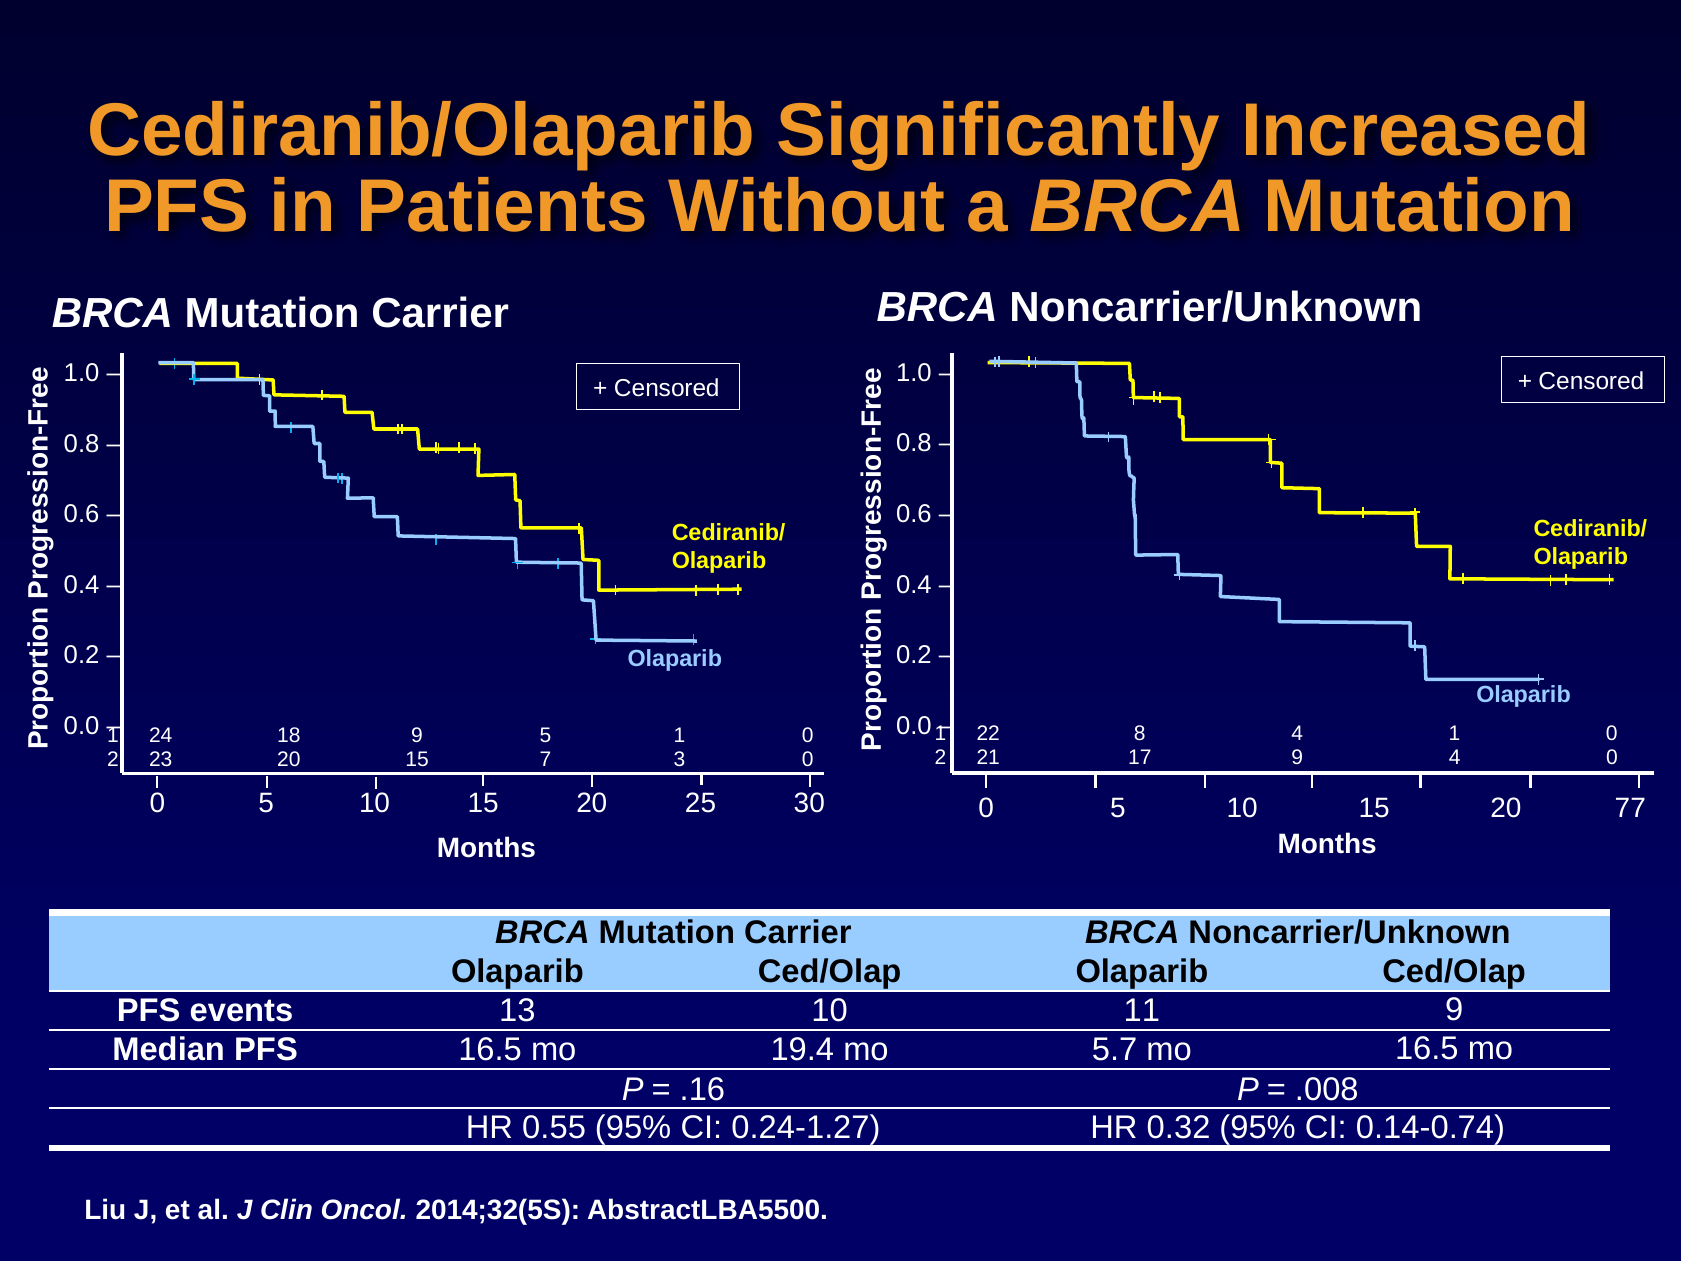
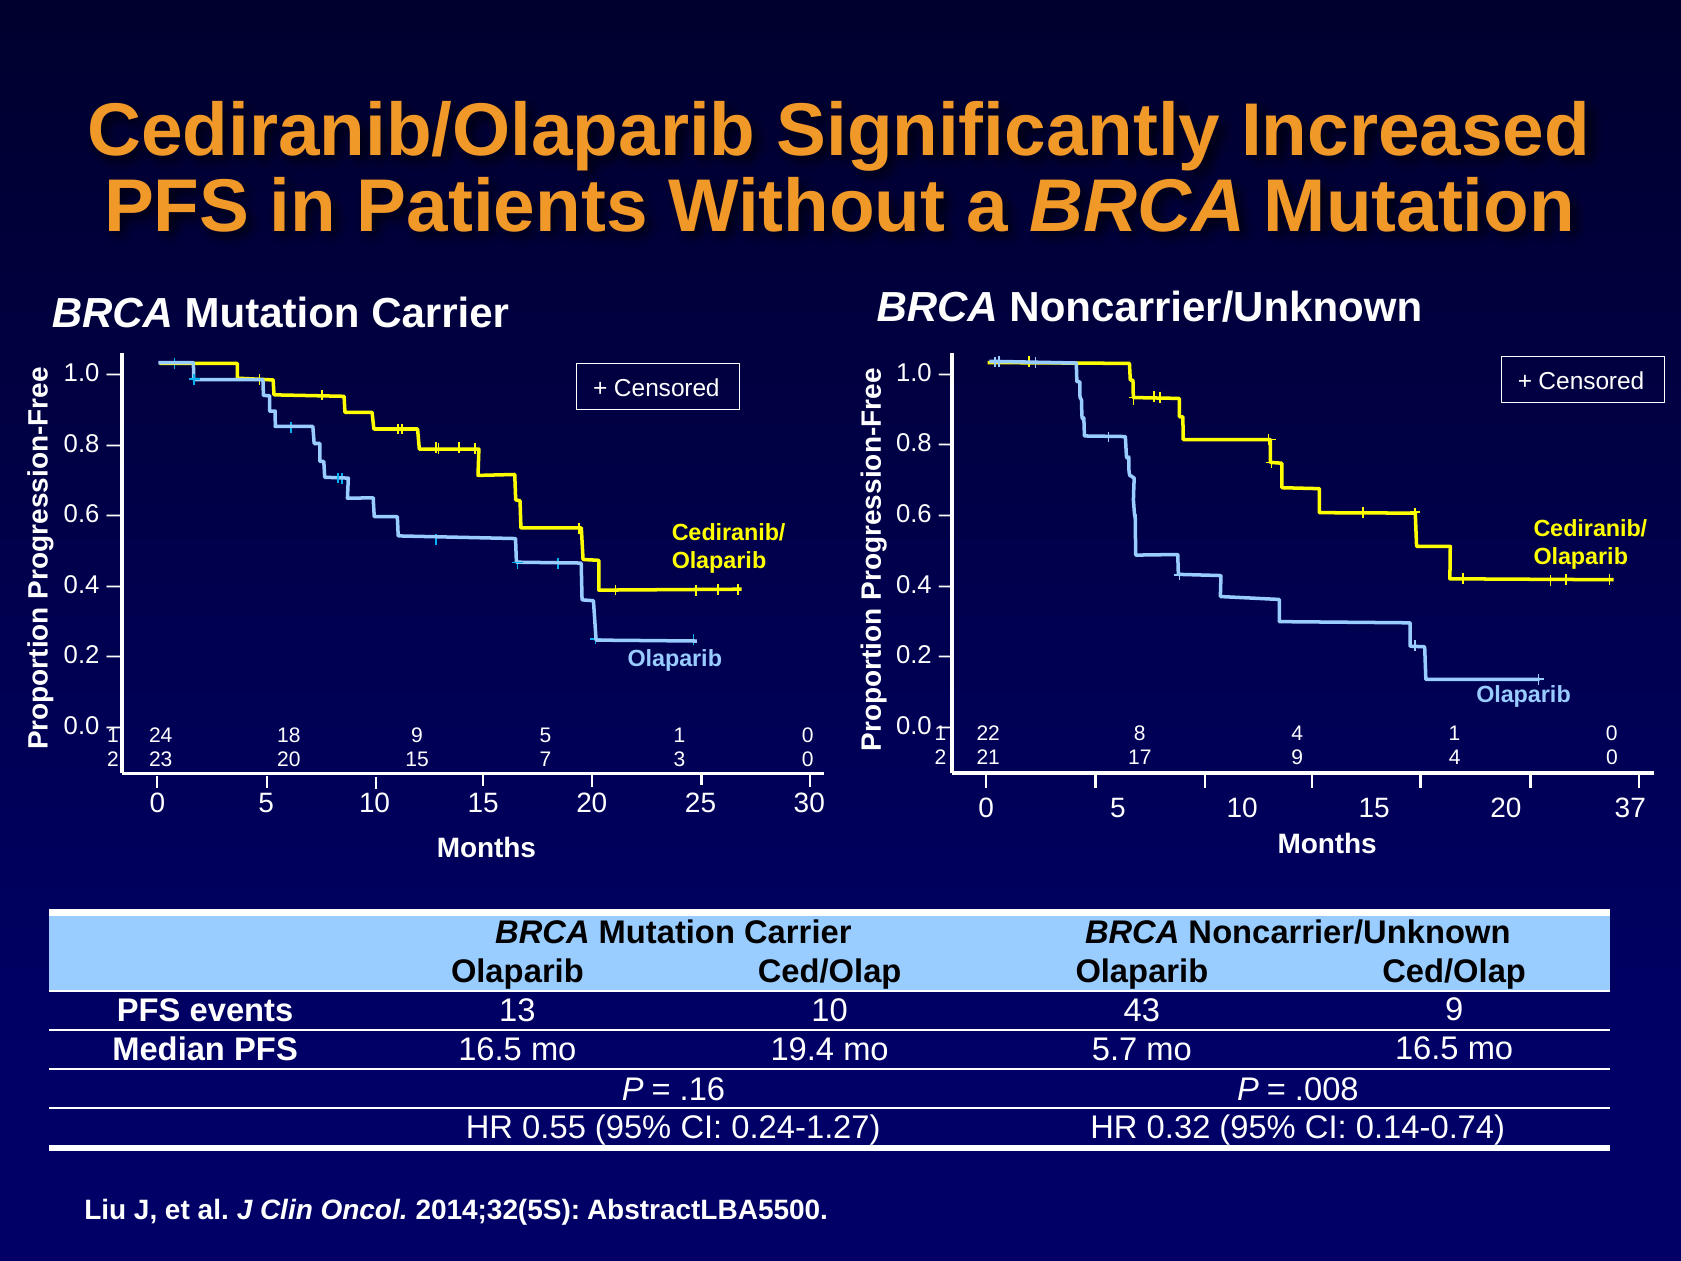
77: 77 -> 37
11: 11 -> 43
